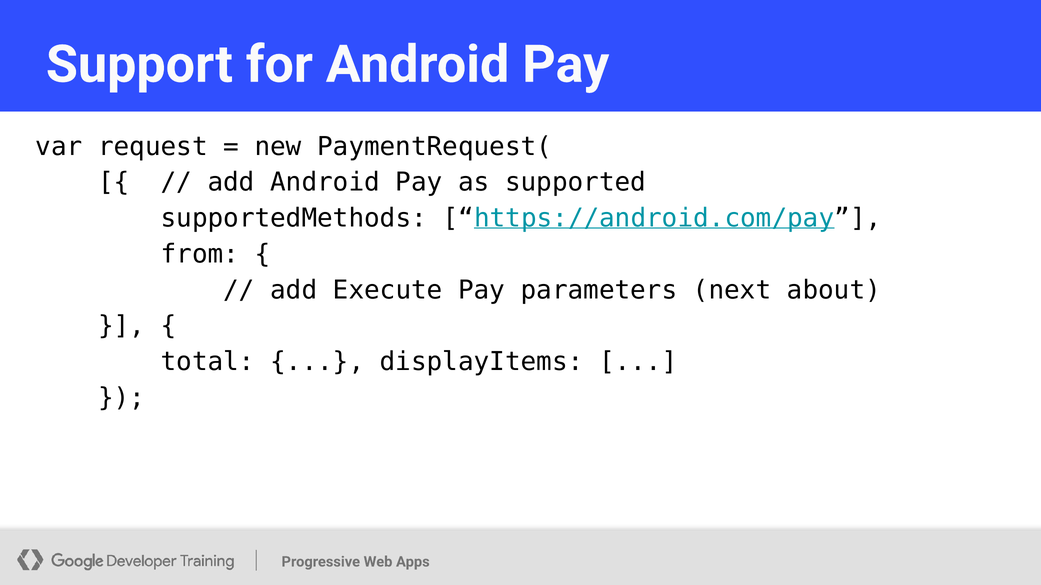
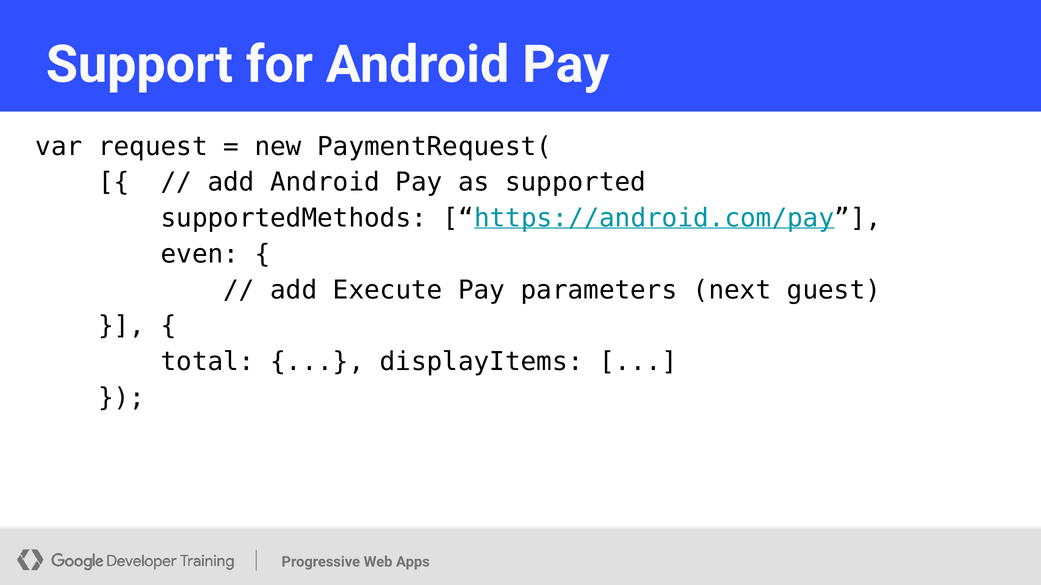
from: from -> even
about: about -> guest
